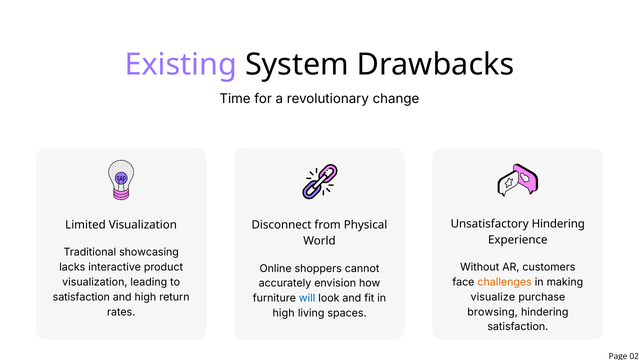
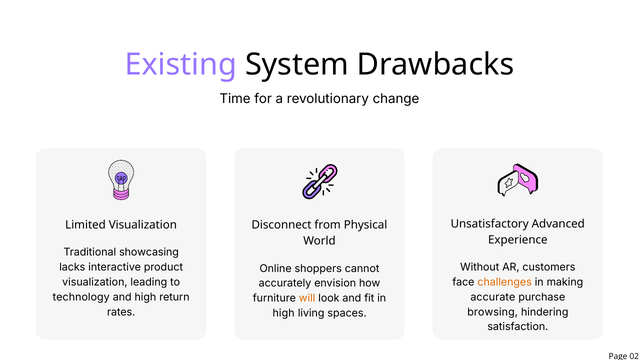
Unsatisfactory Hindering: Hindering -> Advanced
visualize: visualize -> accurate
satisfaction at (81, 297): satisfaction -> technology
will colour: blue -> orange
